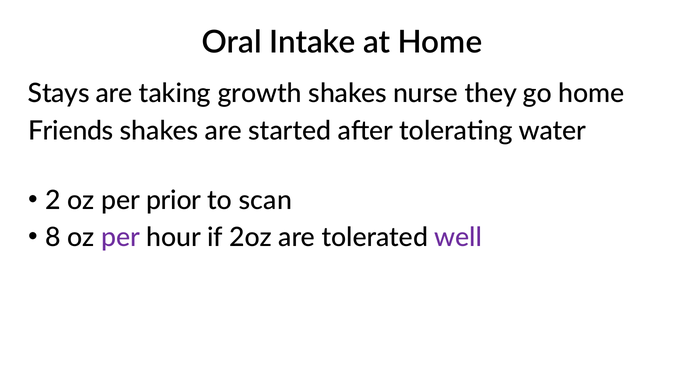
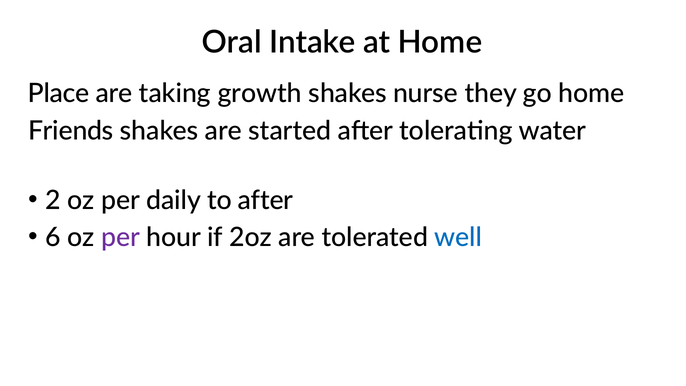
Stays: Stays -> Place
prior: prior -> daily
to scan: scan -> after
8: 8 -> 6
well colour: purple -> blue
